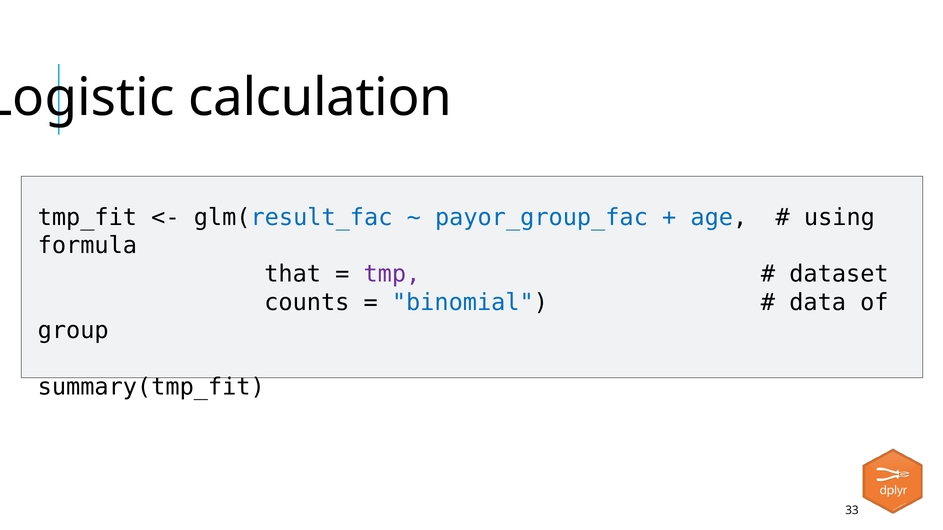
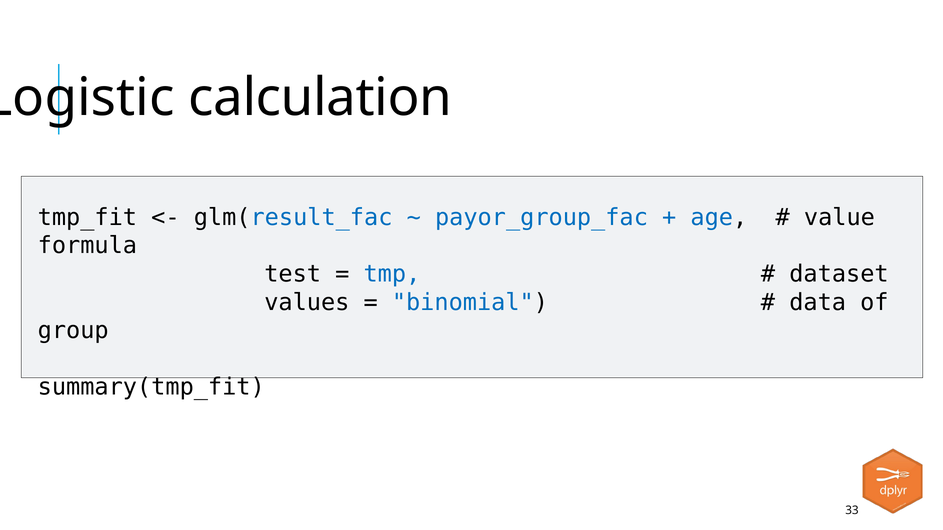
using: using -> value
that: that -> test
tmp colour: purple -> blue
counts: counts -> values
